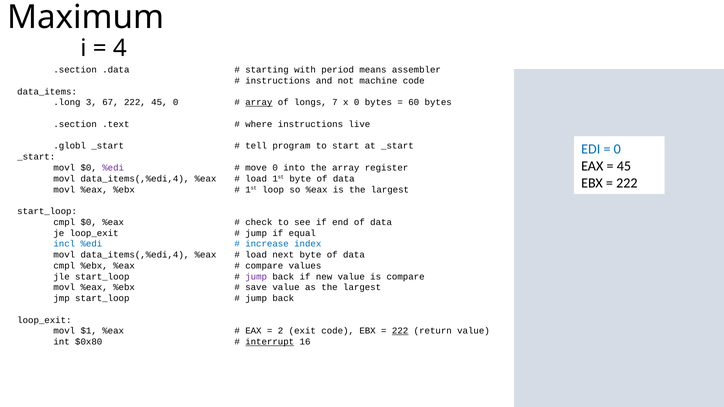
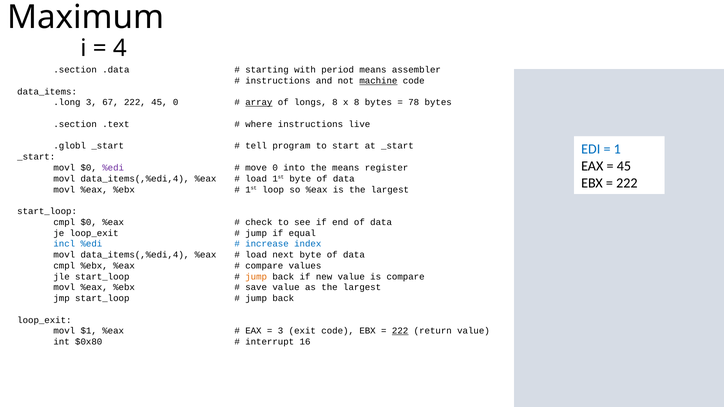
machine underline: none -> present
longs 7: 7 -> 8
x 0: 0 -> 8
60: 60 -> 78
0 at (617, 149): 0 -> 1
the array: array -> means
jump at (256, 277) colour: purple -> orange
2 at (281, 331): 2 -> 3
interrupt underline: present -> none
